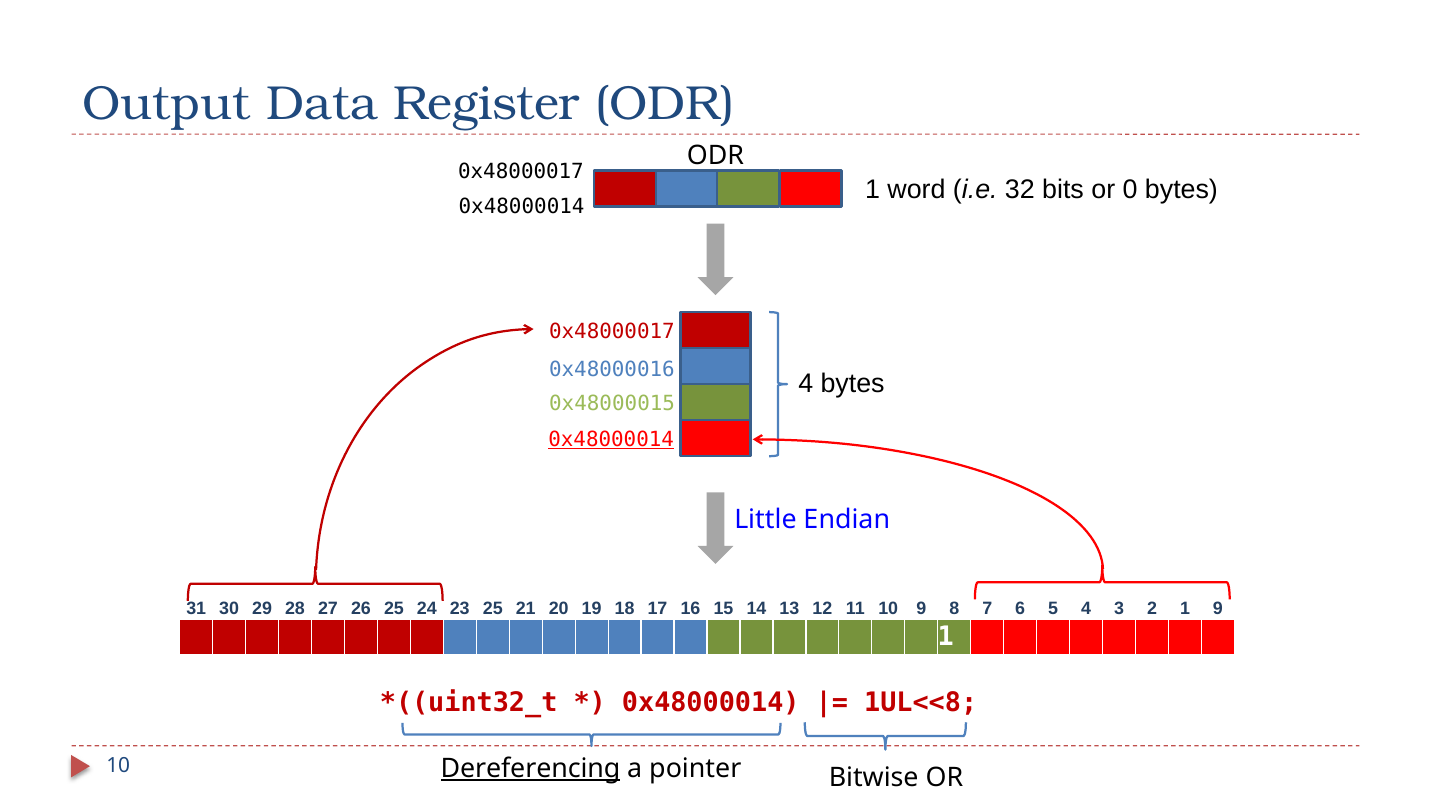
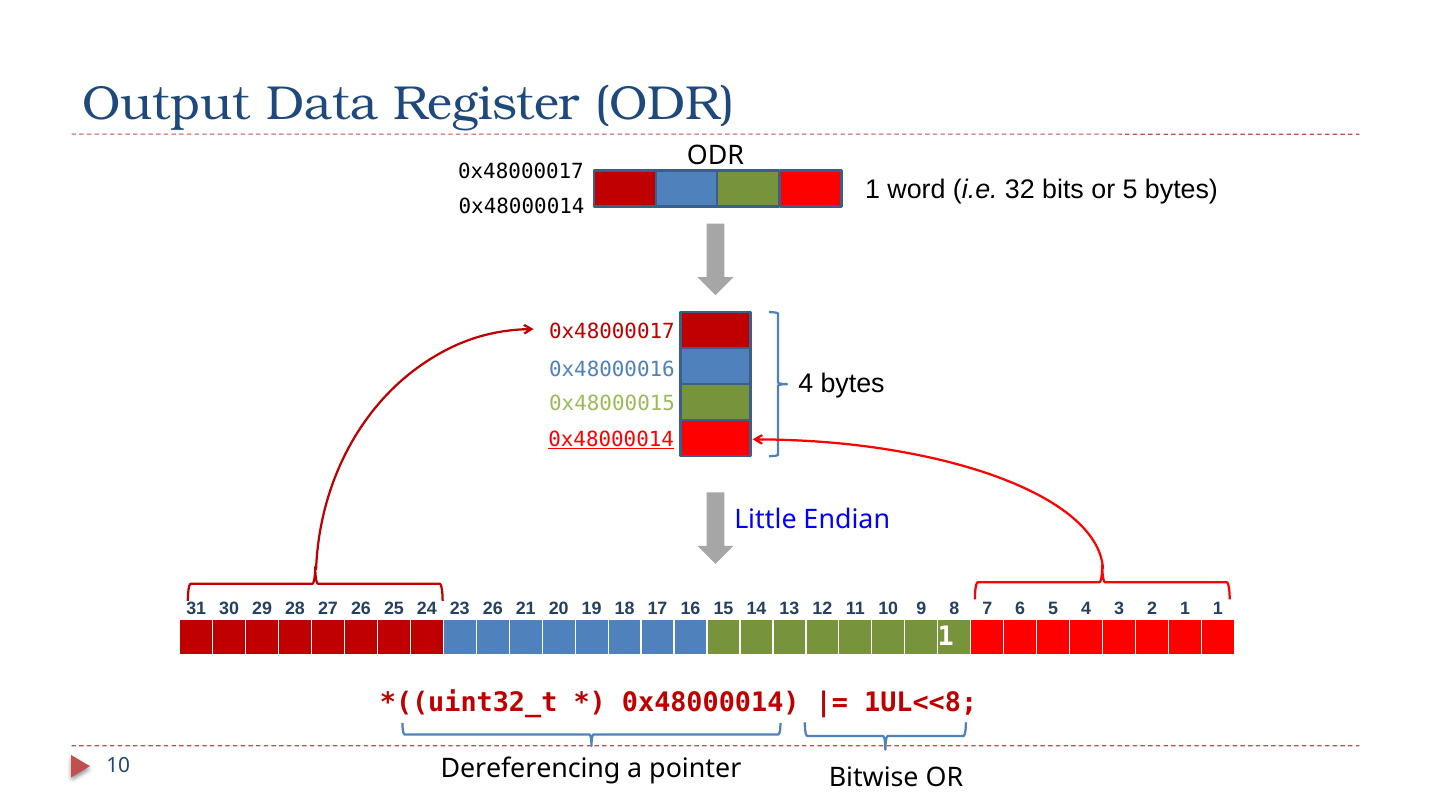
or 0: 0 -> 5
23 25: 25 -> 26
2 1 9: 9 -> 1
Dereferencing underline: present -> none
